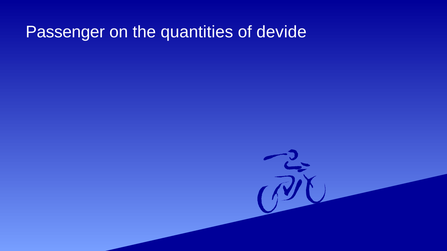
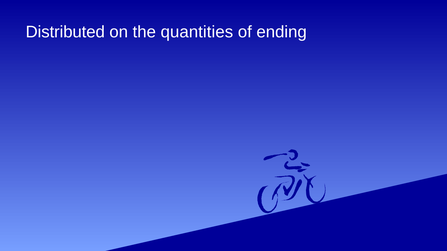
Passenger: Passenger -> Distributed
devide: devide -> ending
